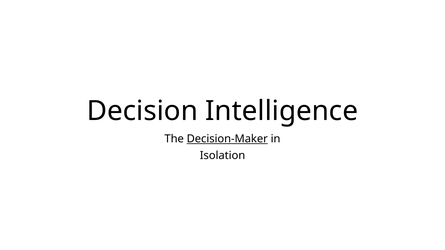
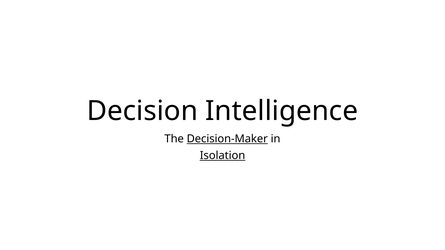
Isolation underline: none -> present
